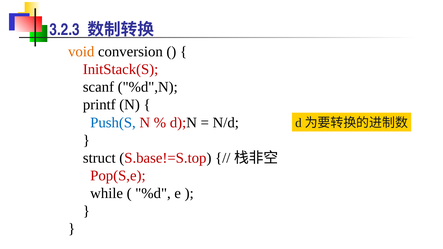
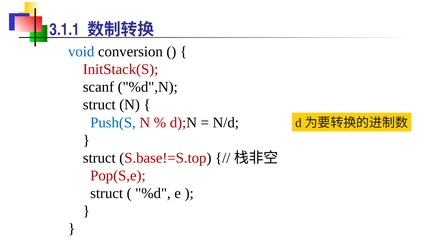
3.2.3: 3.2.3 -> 3.1.1
void colour: orange -> blue
printf at (99, 105): printf -> struct
while at (107, 193): while -> struct
